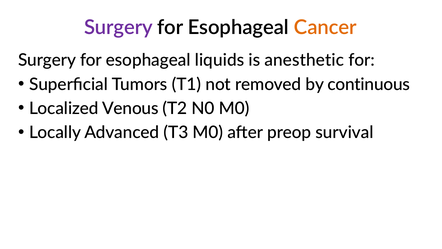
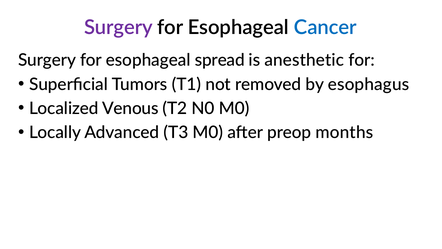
Cancer colour: orange -> blue
liquids: liquids -> spread
continuous: continuous -> esophagus
survival: survival -> months
